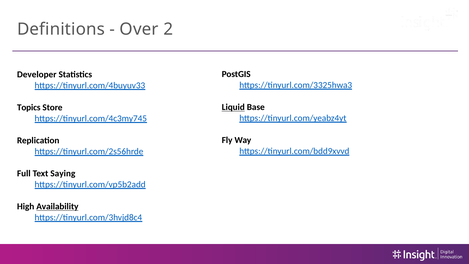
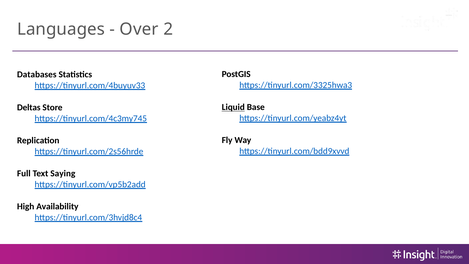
Definitions: Definitions -> Languages
Developer: Developer -> Databases
Topics: Topics -> Deltas
Availability underline: present -> none
